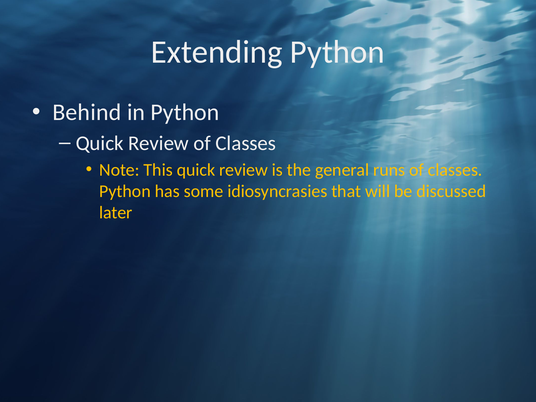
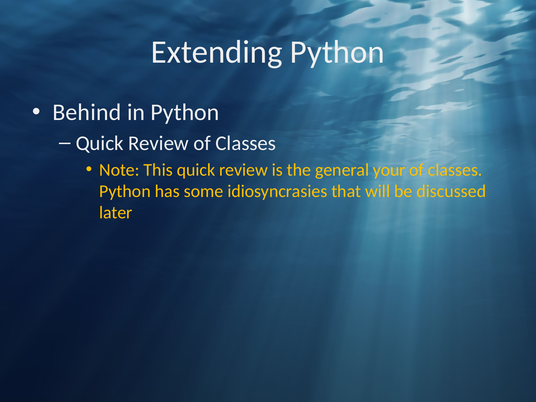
runs: runs -> your
